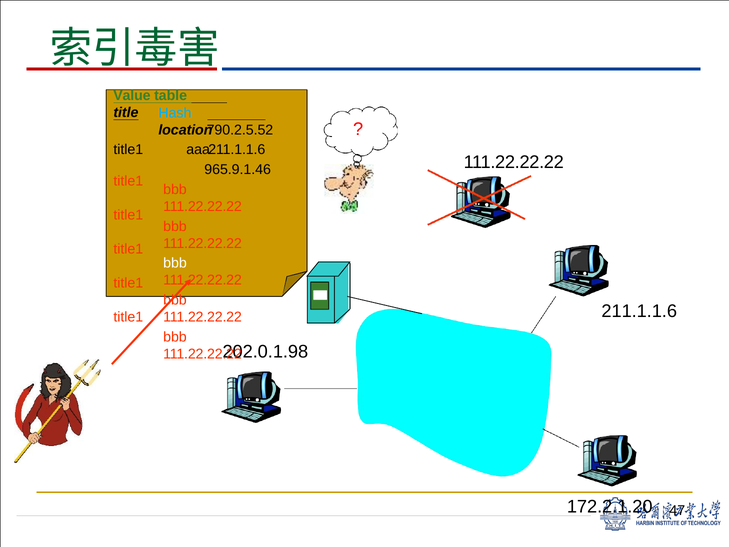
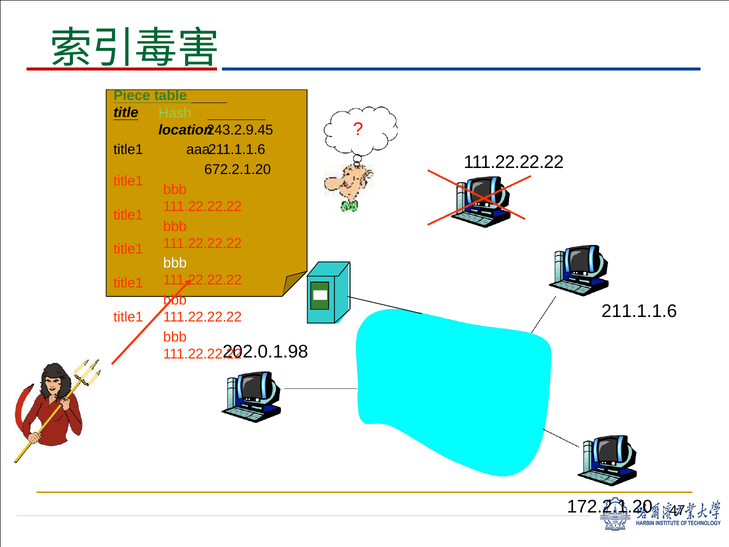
Value: Value -> Piece
Hash colour: light blue -> light green
790.2.5.52: 790.2.5.52 -> 243.2.9.45
965.9.1.46: 965.9.1.46 -> 672.2.1.20
